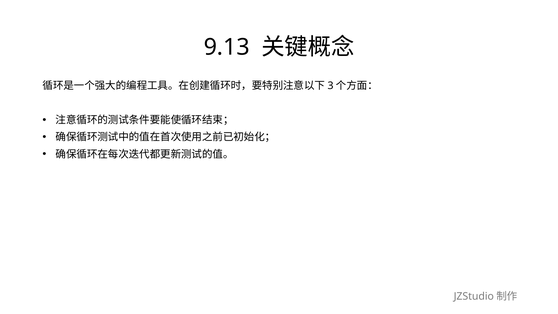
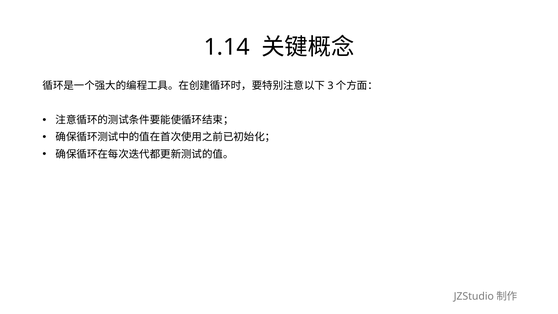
9.13: 9.13 -> 1.14
